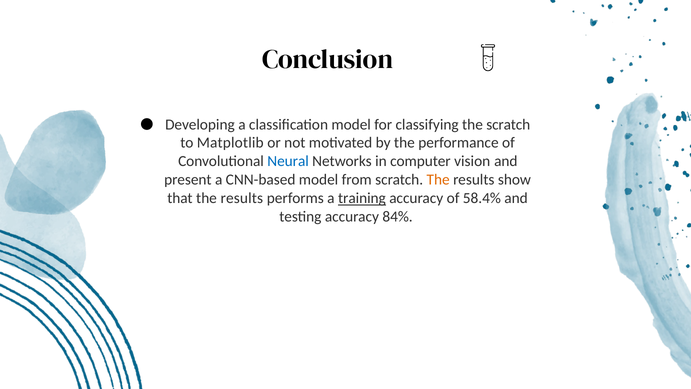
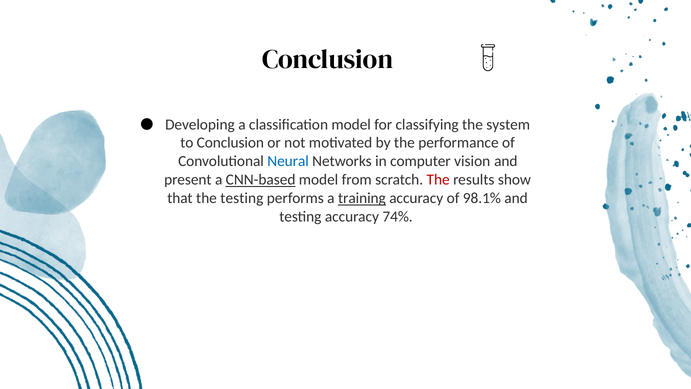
the scratch: scratch -> system
to Matplotlib: Matplotlib -> Conclusion
CNN-based underline: none -> present
The at (438, 180) colour: orange -> red
that the results: results -> testing
58.4%: 58.4% -> 98.1%
84%: 84% -> 74%
